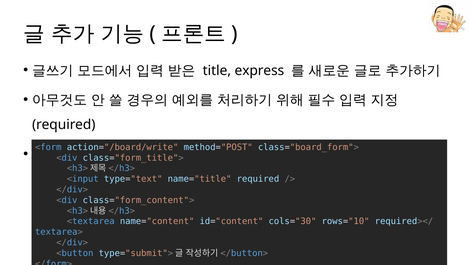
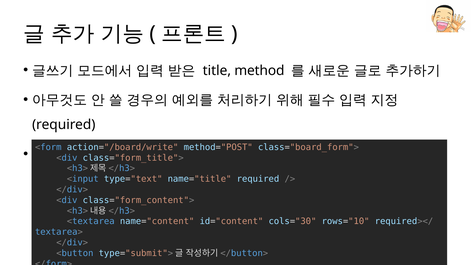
express: express -> method
